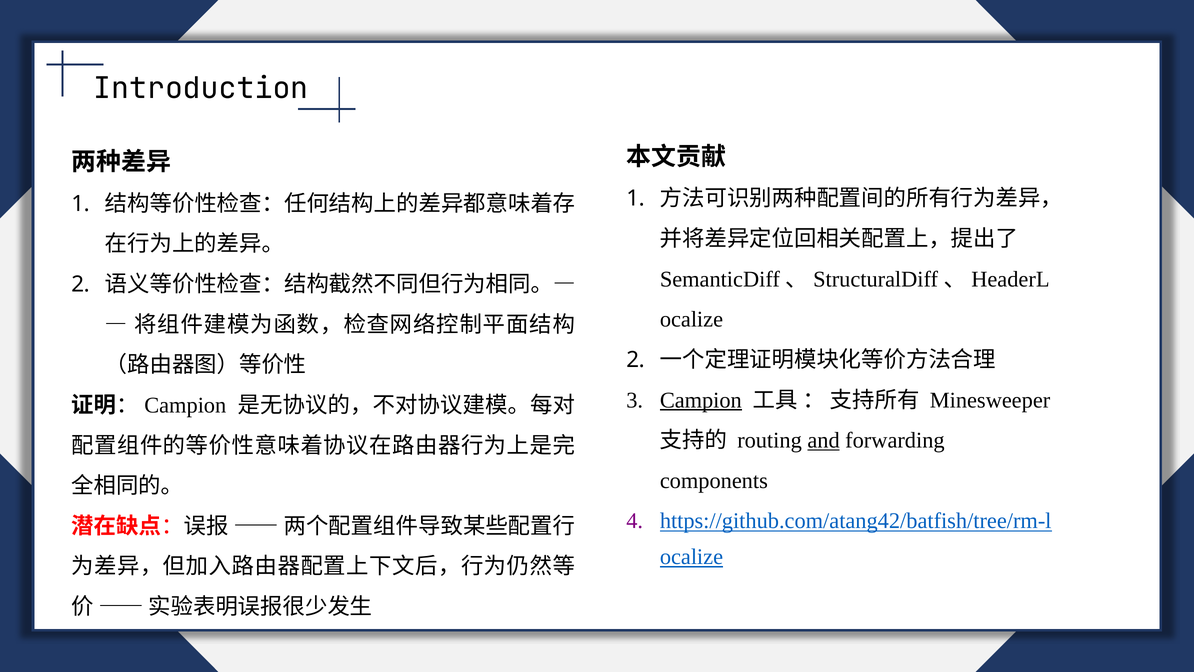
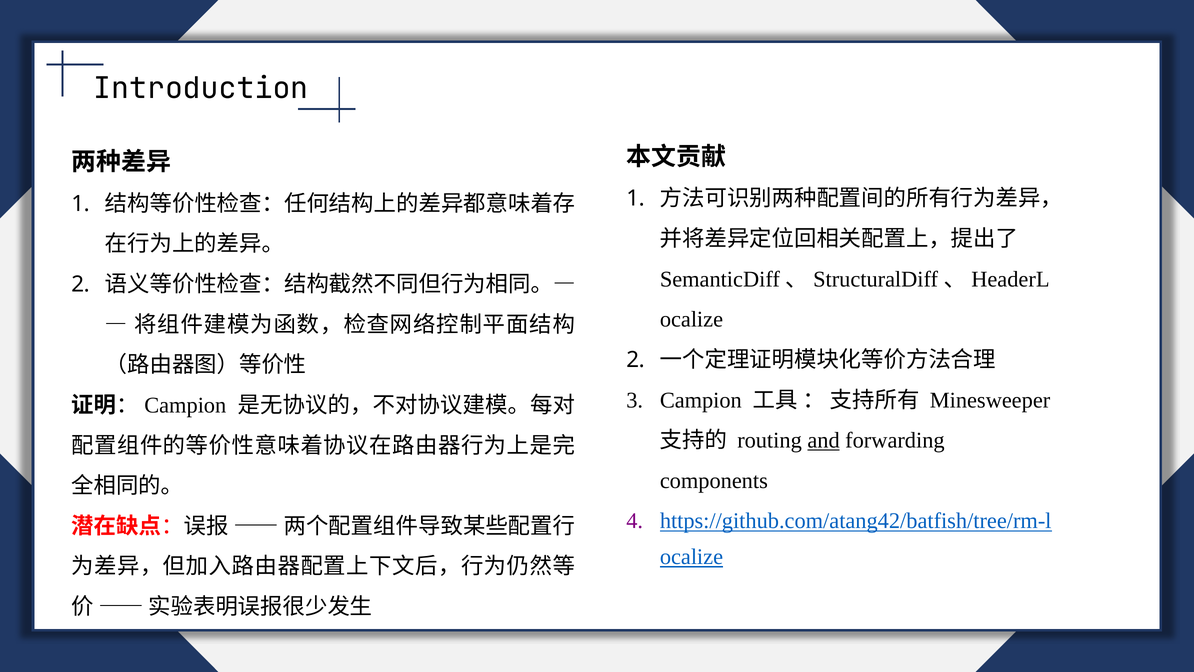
Campion underline: present -> none
